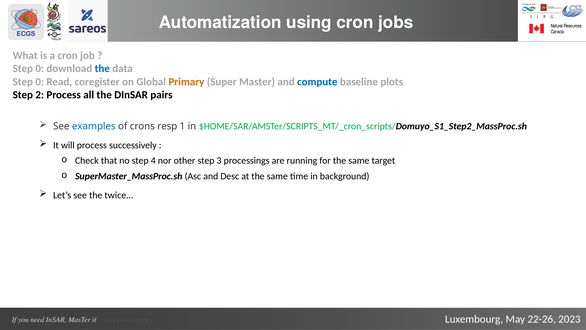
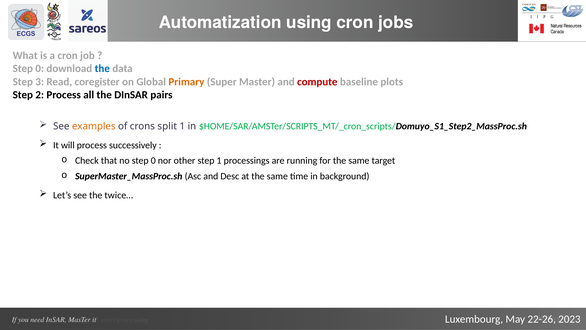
0 at (40, 82): 0 -> 3
compute colour: blue -> red
examples colour: blue -> orange
resp: resp -> split
no step 4: 4 -> 0
step 3: 3 -> 1
